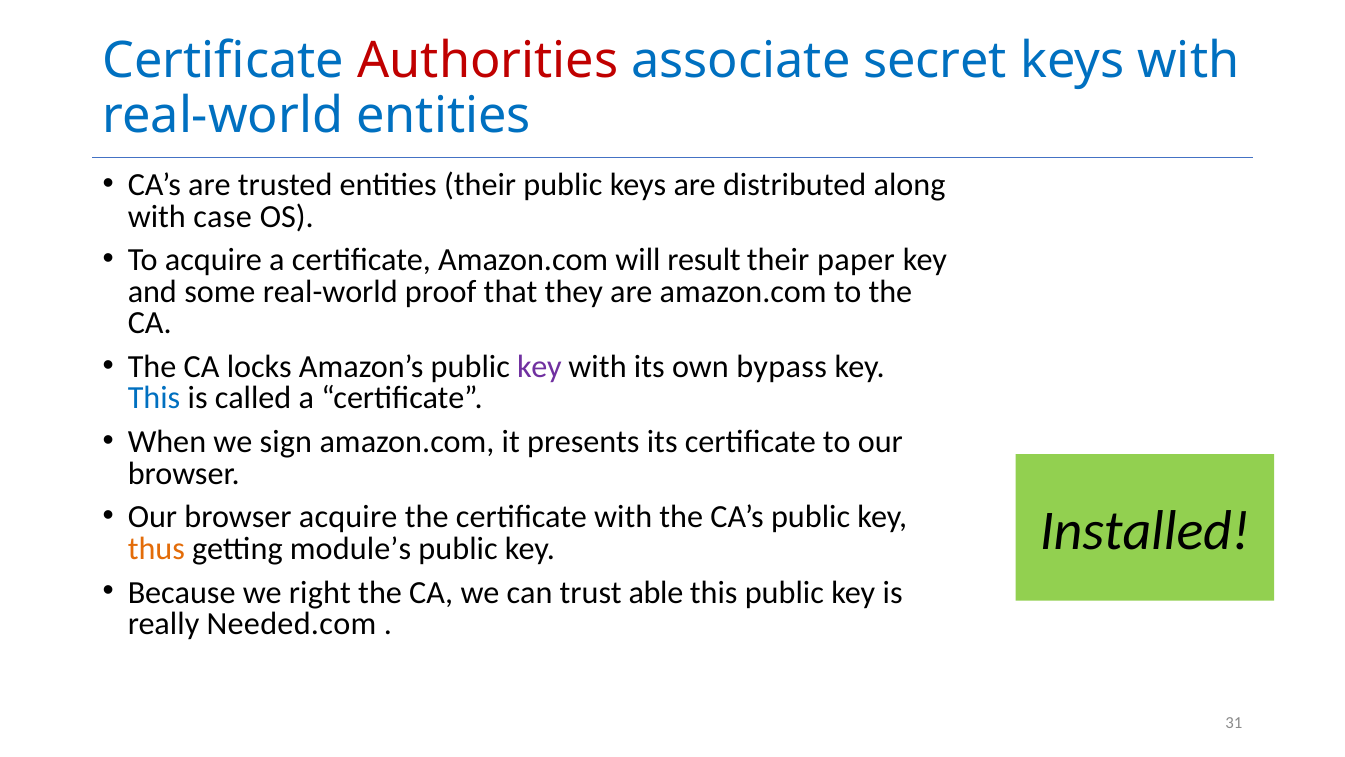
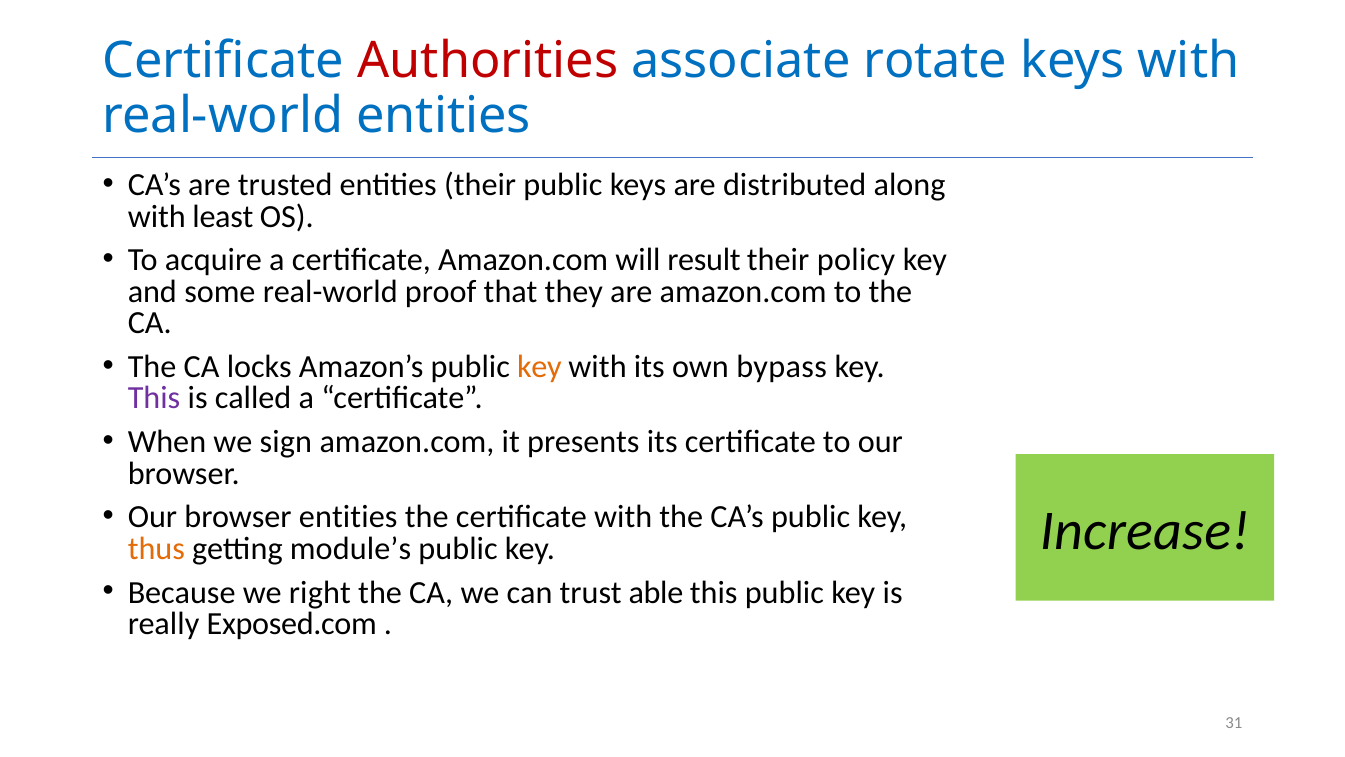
secret: secret -> rotate
case: case -> least
paper: paper -> policy
key at (539, 367) colour: purple -> orange
This at (154, 398) colour: blue -> purple
browser acquire: acquire -> entities
Installed: Installed -> Increase
Needed.com: Needed.com -> Exposed.com
